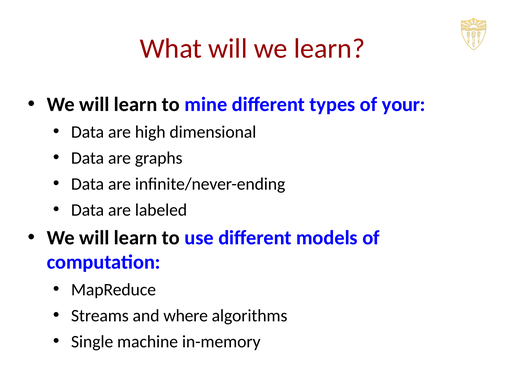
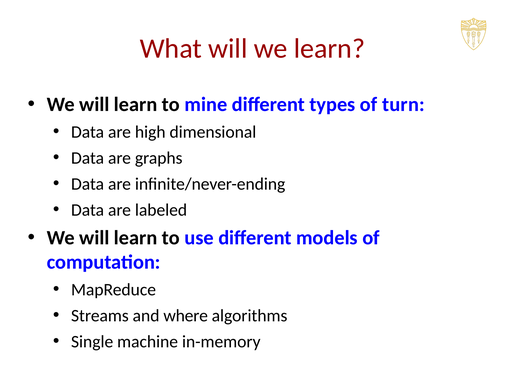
your: your -> turn
